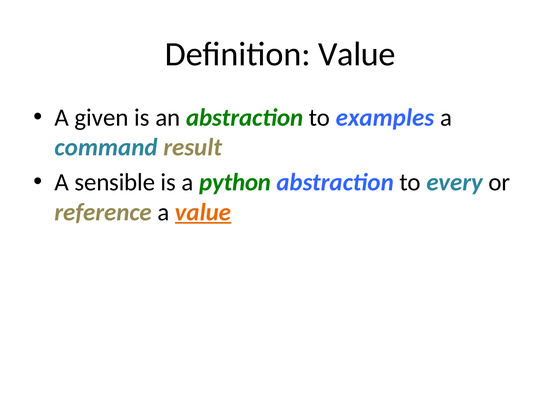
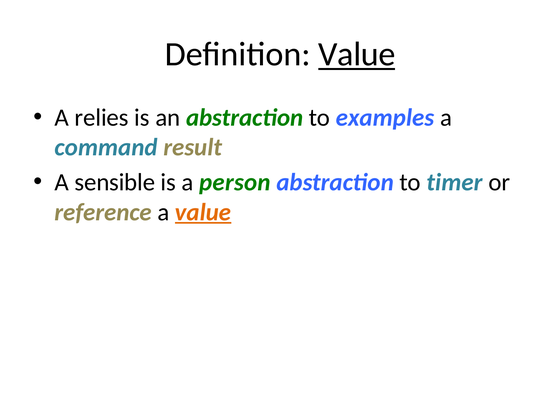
Value at (357, 54) underline: none -> present
given: given -> relies
python: python -> person
every: every -> timer
